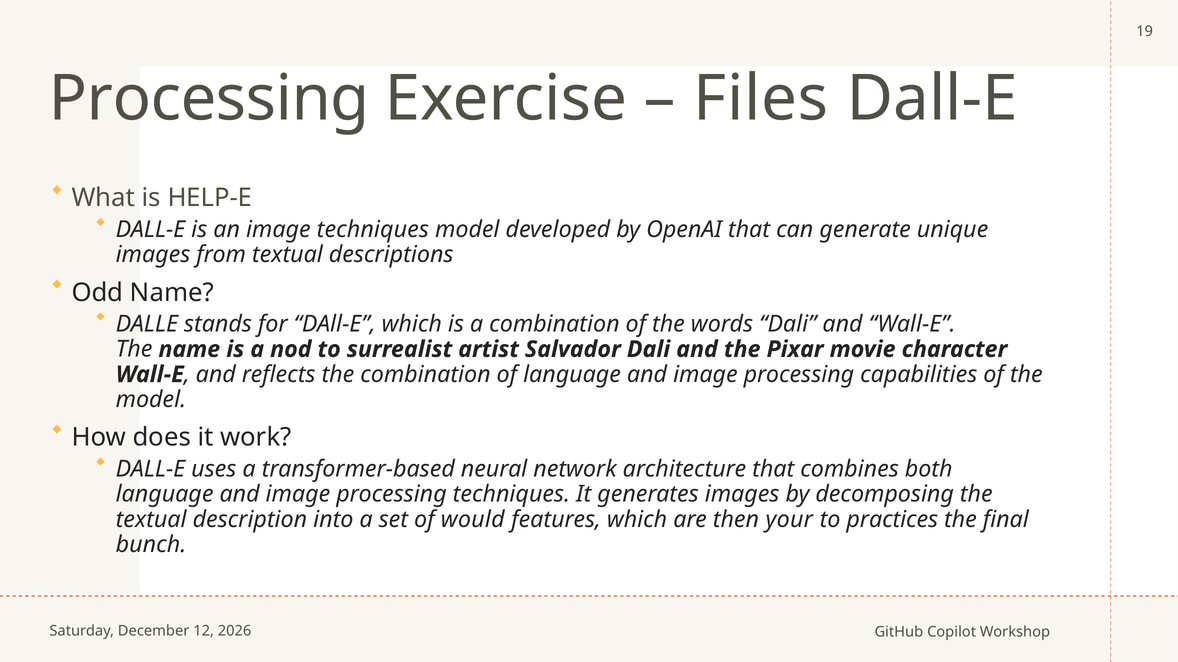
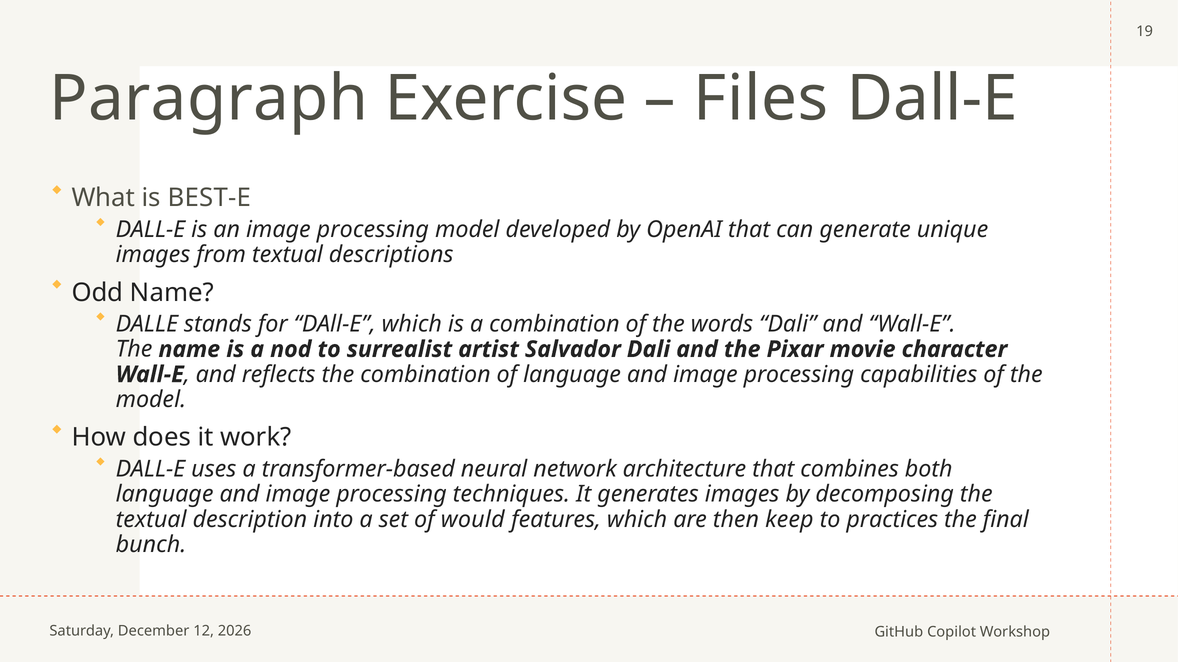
Processing at (209, 99): Processing -> Paragraph
HELP-E: HELP-E -> BEST-E
an image techniques: techniques -> processing
your: your -> keep
